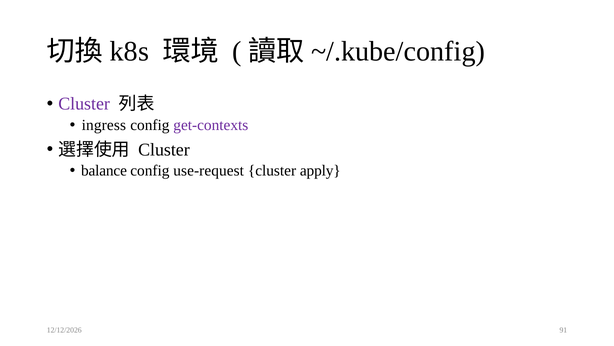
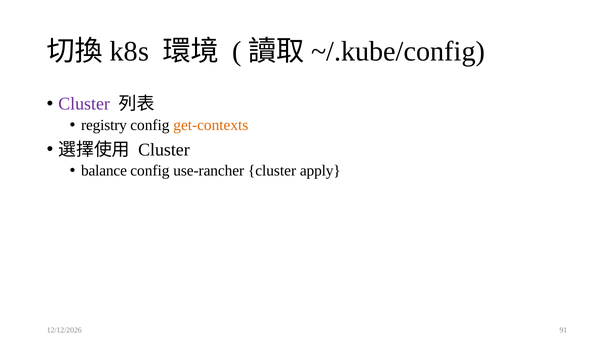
ingress: ingress -> registry
get-contexts colour: purple -> orange
use-request: use-request -> use-rancher
